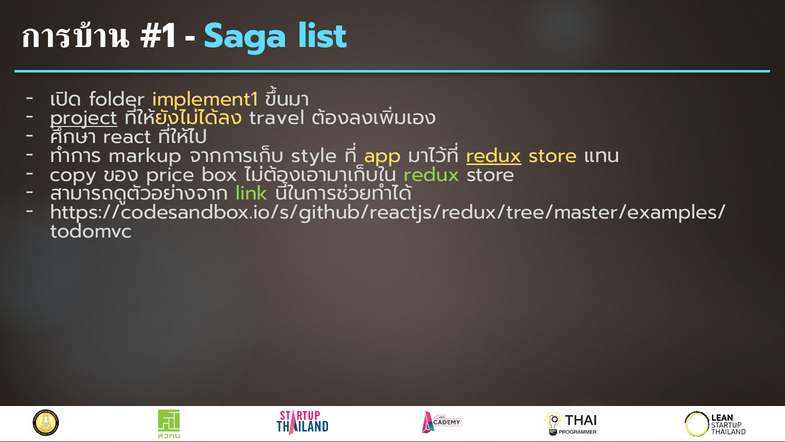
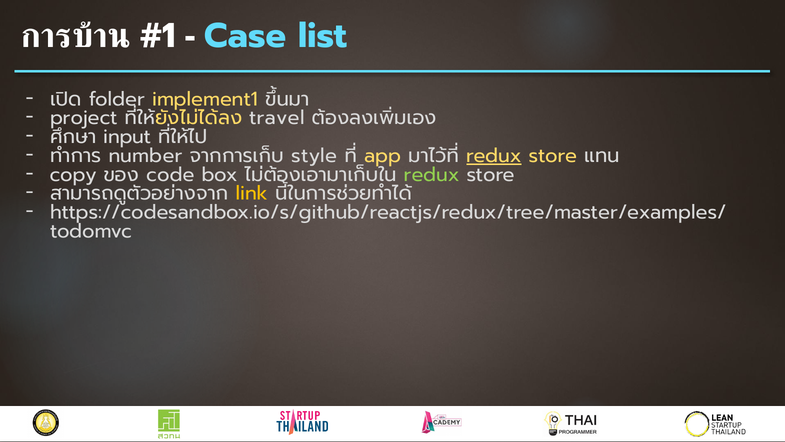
Saga: Saga -> Case
project underline: present -> none
react: react -> input
markup: markup -> number
price: price -> code
link colour: light green -> yellow
